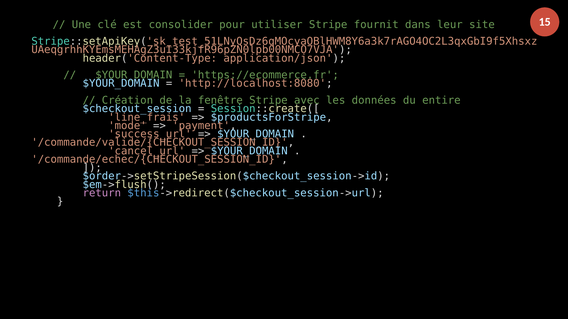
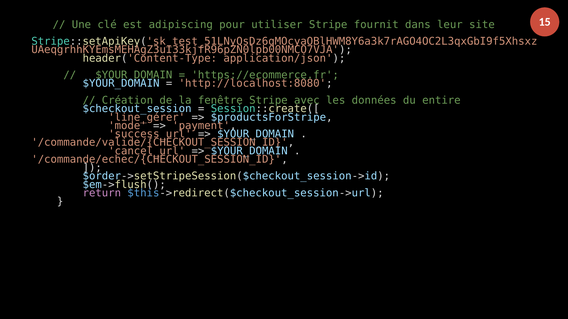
consolider: consolider -> adipiscing
line_frais: line_frais -> line_gérer
